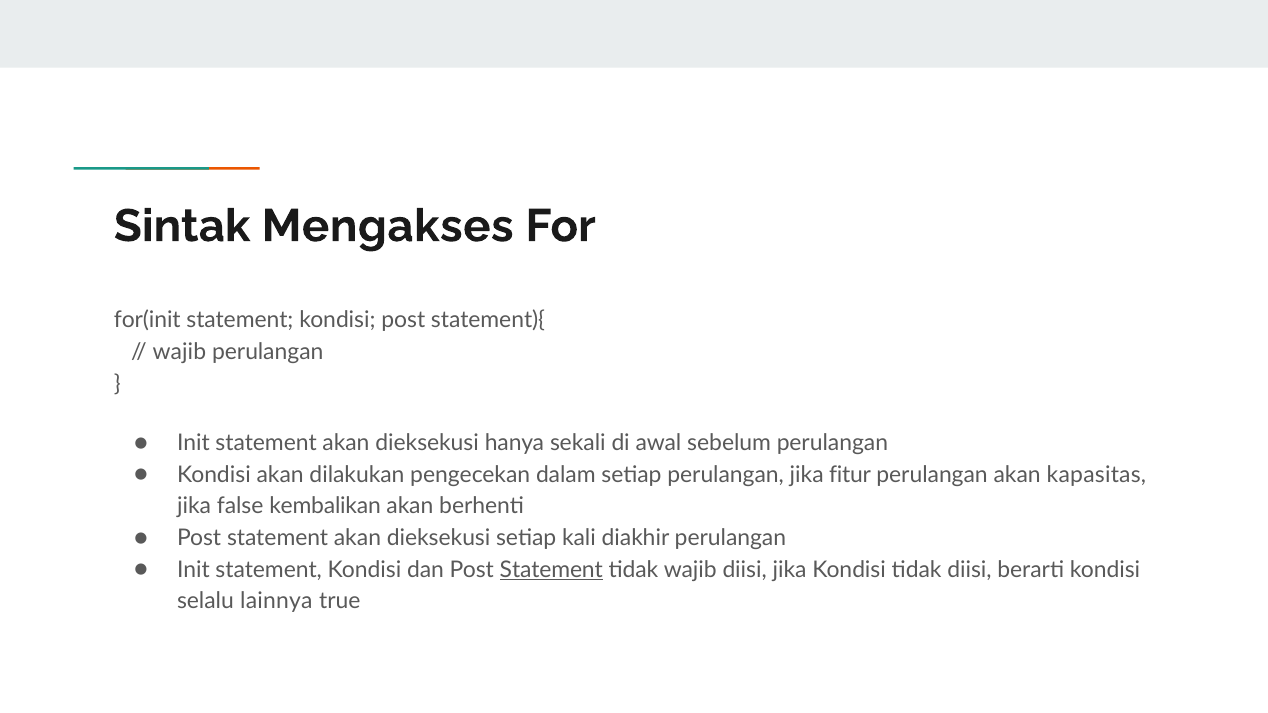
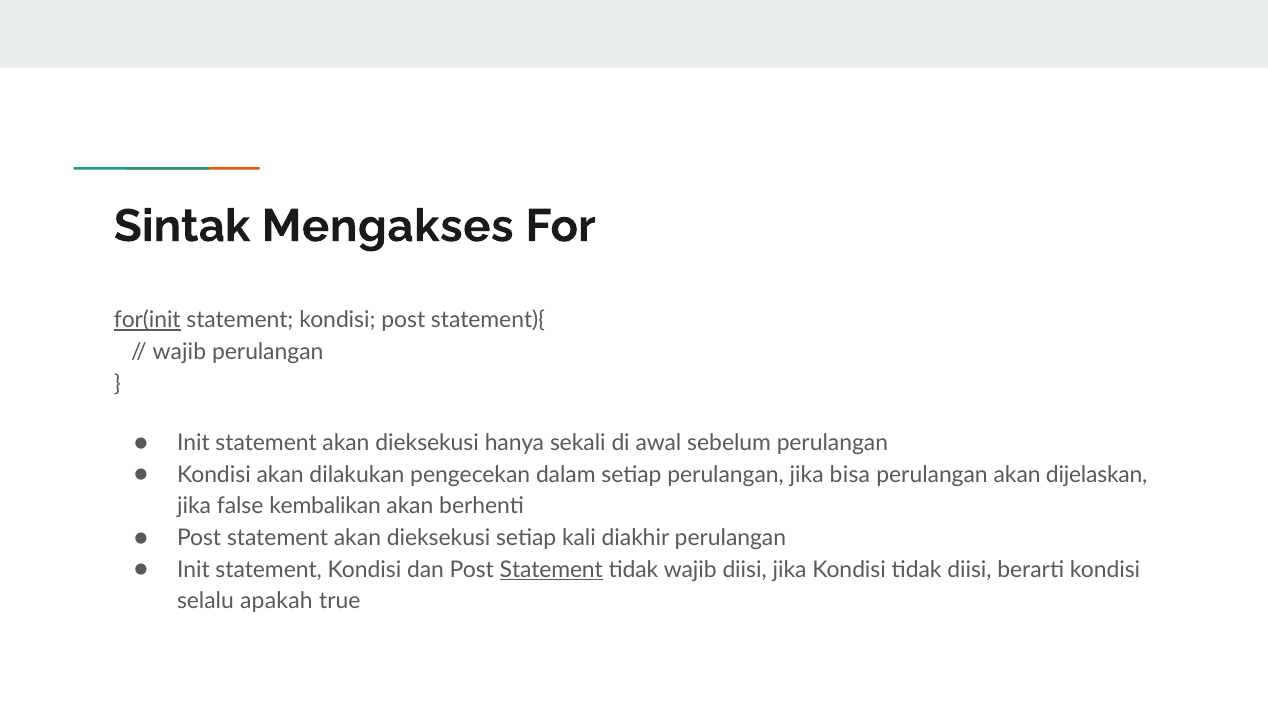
for(init underline: none -> present
fitur: fitur -> bisa
kapasitas: kapasitas -> dijelaskan
lainnya: lainnya -> apakah
